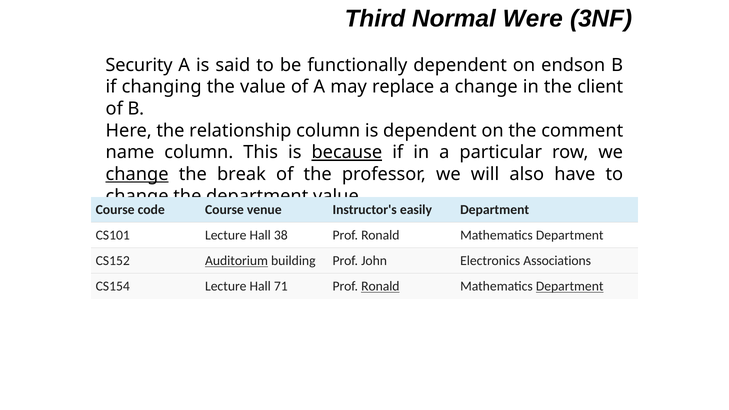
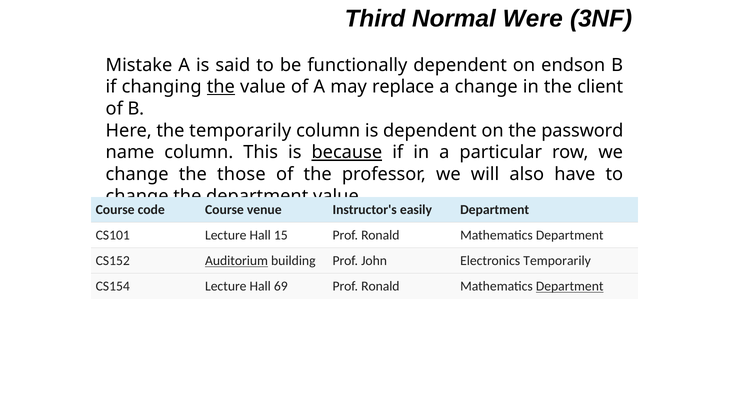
Security: Security -> Mistake
the at (221, 87) underline: none -> present
the relationship: relationship -> temporarily
comment: comment -> password
change at (137, 174) underline: present -> none
break: break -> those
38: 38 -> 15
Electronics Associations: Associations -> Temporarily
71: 71 -> 69
Ronald at (380, 286) underline: present -> none
